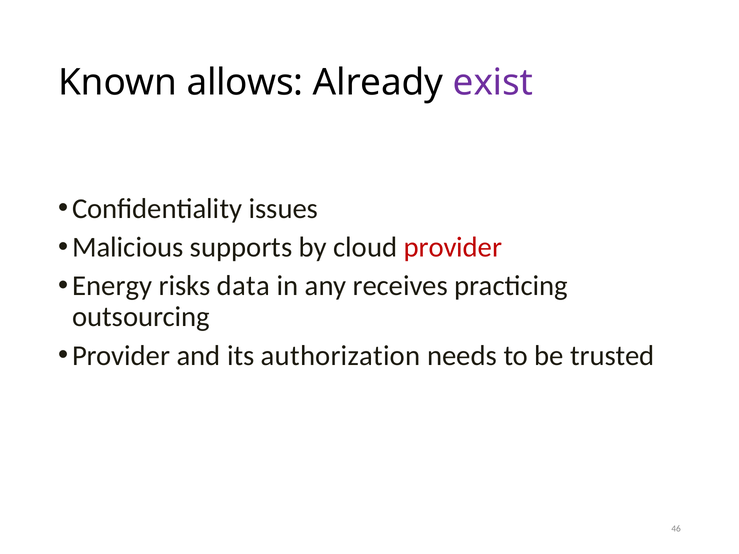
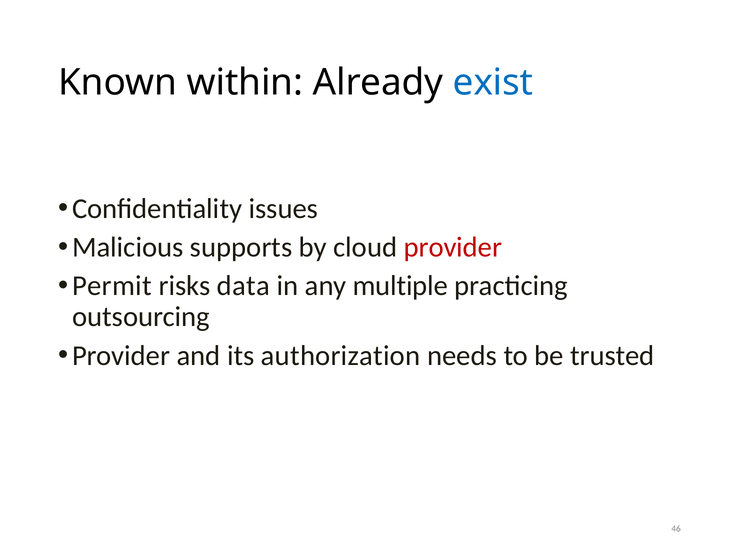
allows: allows -> within
exist colour: purple -> blue
Energy: Energy -> Permit
receives: receives -> multiple
